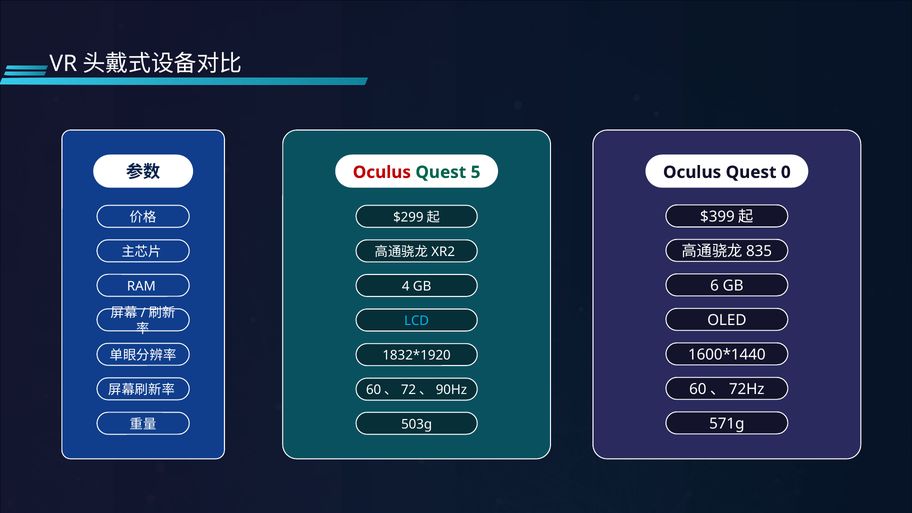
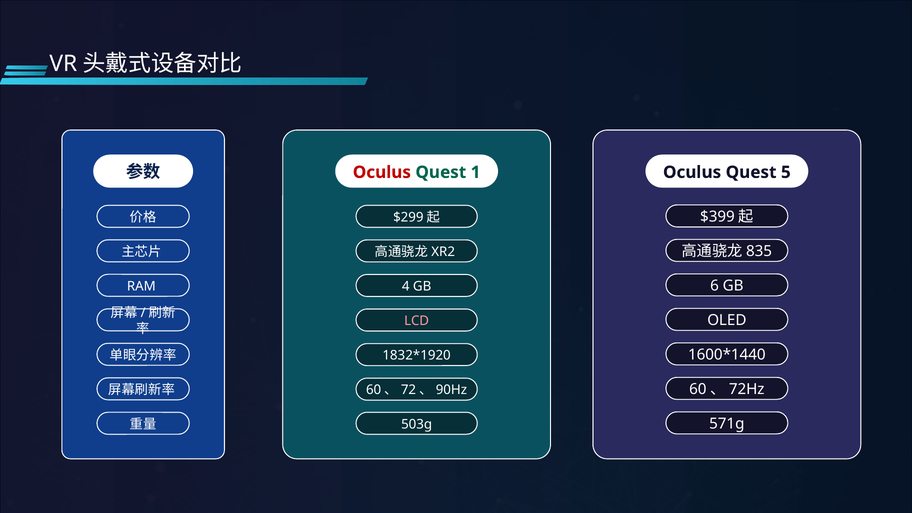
5: 5 -> 1
0: 0 -> 5
LCD colour: light blue -> pink
